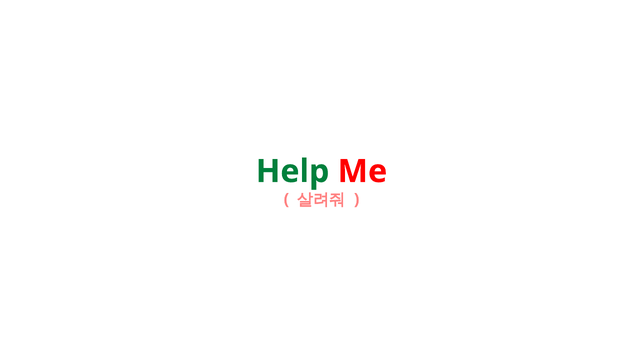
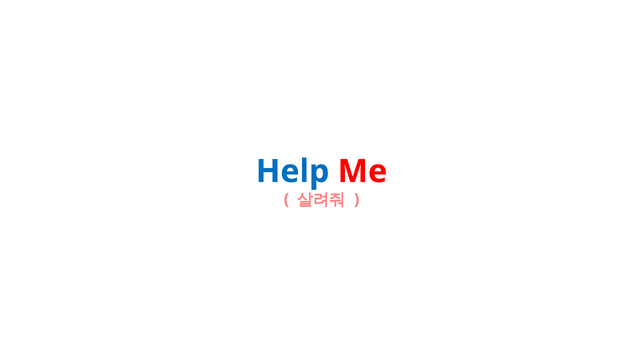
Help colour: green -> blue
